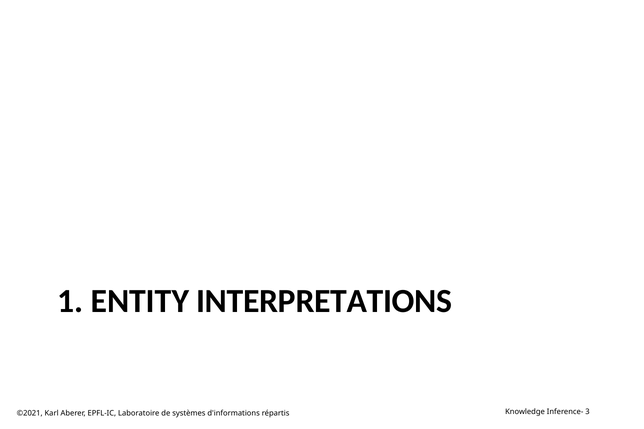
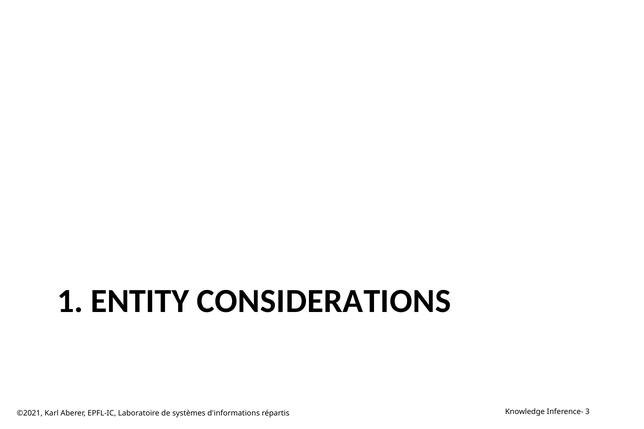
INTERPRETATIONS: INTERPRETATIONS -> CONSIDERATIONS
